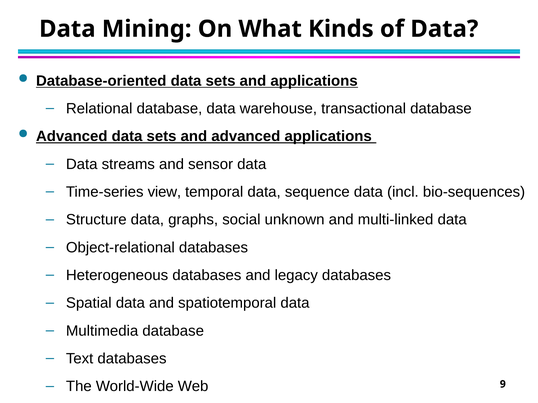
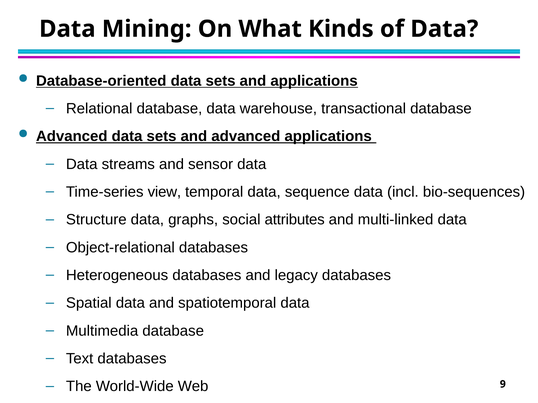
unknown: unknown -> attributes
